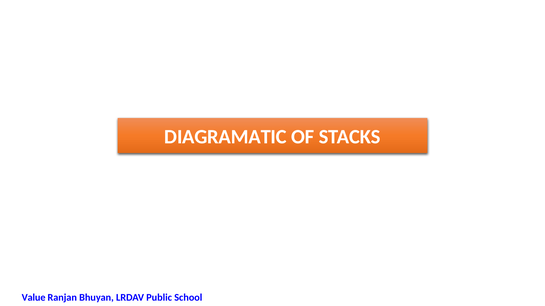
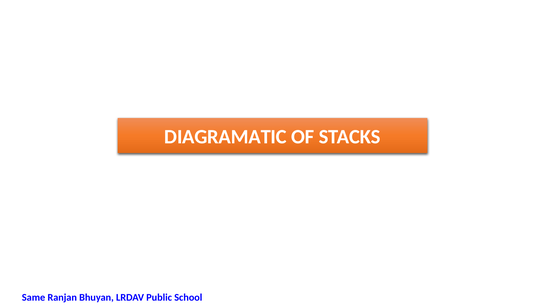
Value: Value -> Same
